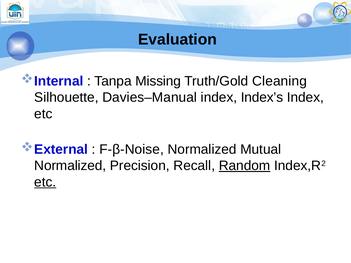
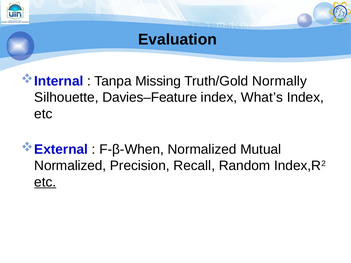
Cleaning: Cleaning -> Normally
Davies–Manual: Davies–Manual -> Davies–Feature
Index’s: Index’s -> What’s
F-β-Noise: F-β-Noise -> F-β-When
Random underline: present -> none
